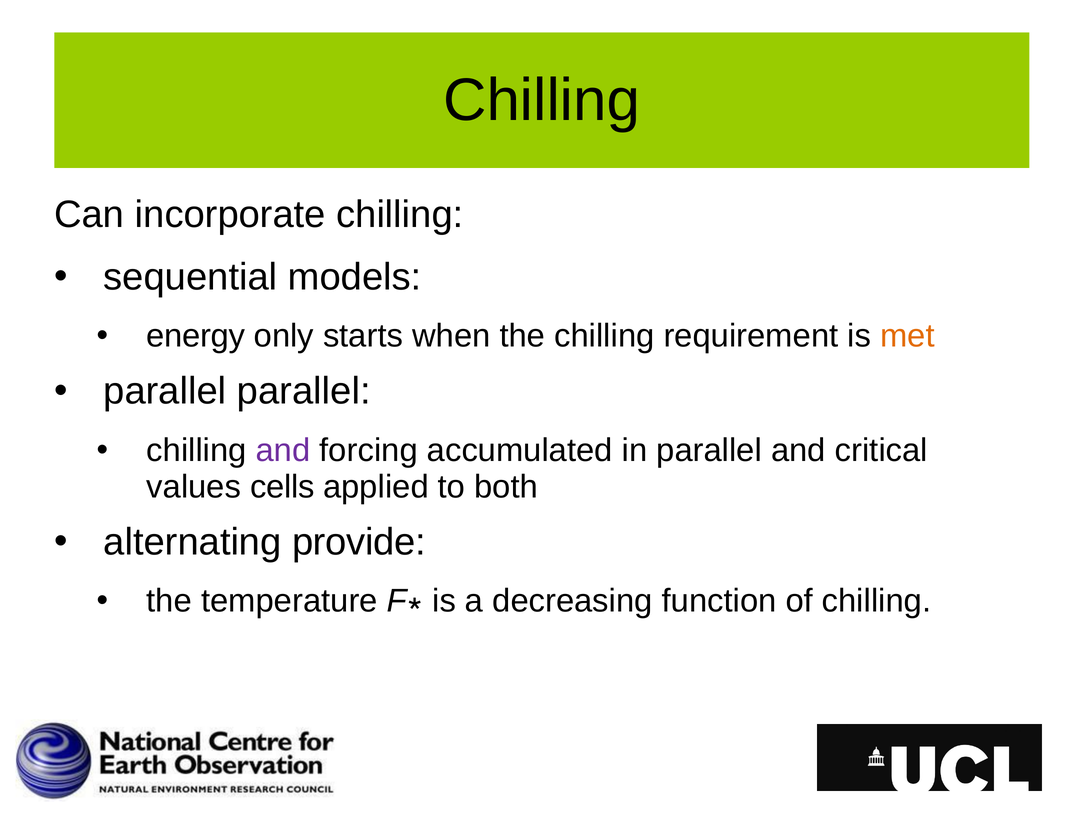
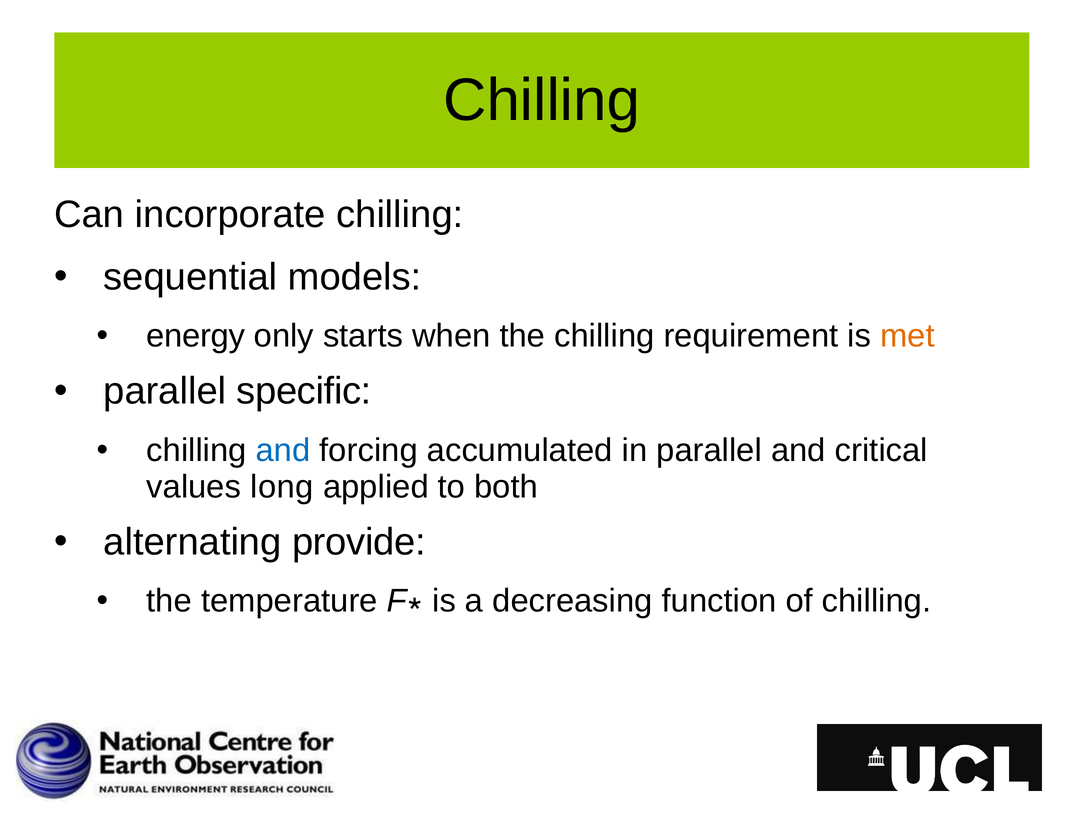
parallel parallel: parallel -> specific
and at (283, 450) colour: purple -> blue
cells: cells -> long
